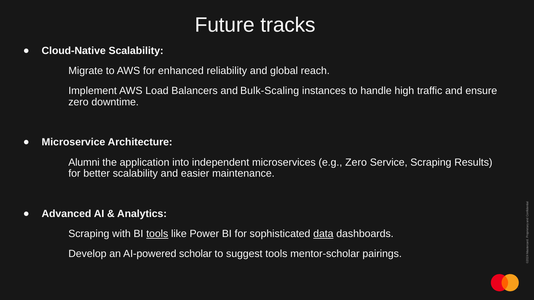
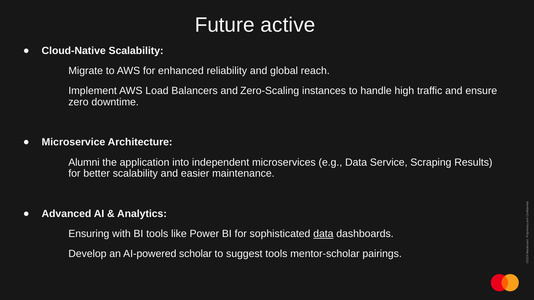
tracks: tracks -> active
Bulk-Scaling: Bulk-Scaling -> Zero-Scaling
e.g Zero: Zero -> Data
Scraping at (89, 234): Scraping -> Ensuring
tools at (157, 234) underline: present -> none
